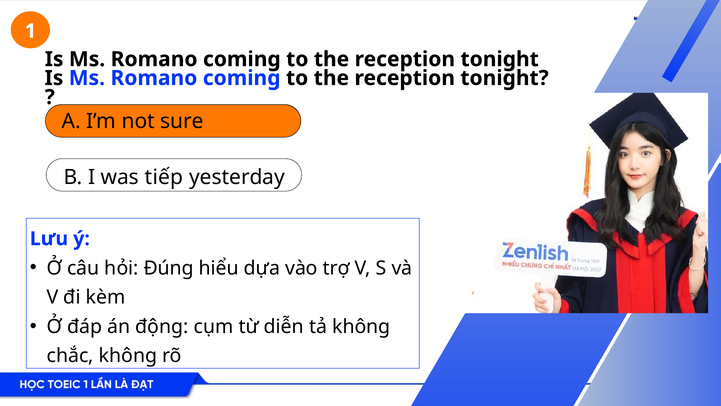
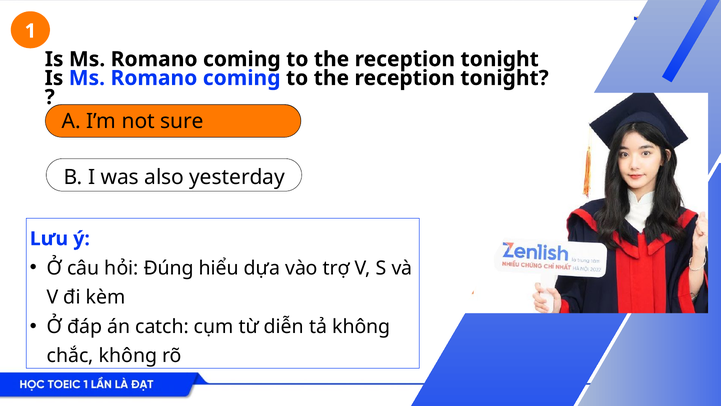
tiếp: tiếp -> also
động: động -> catch
